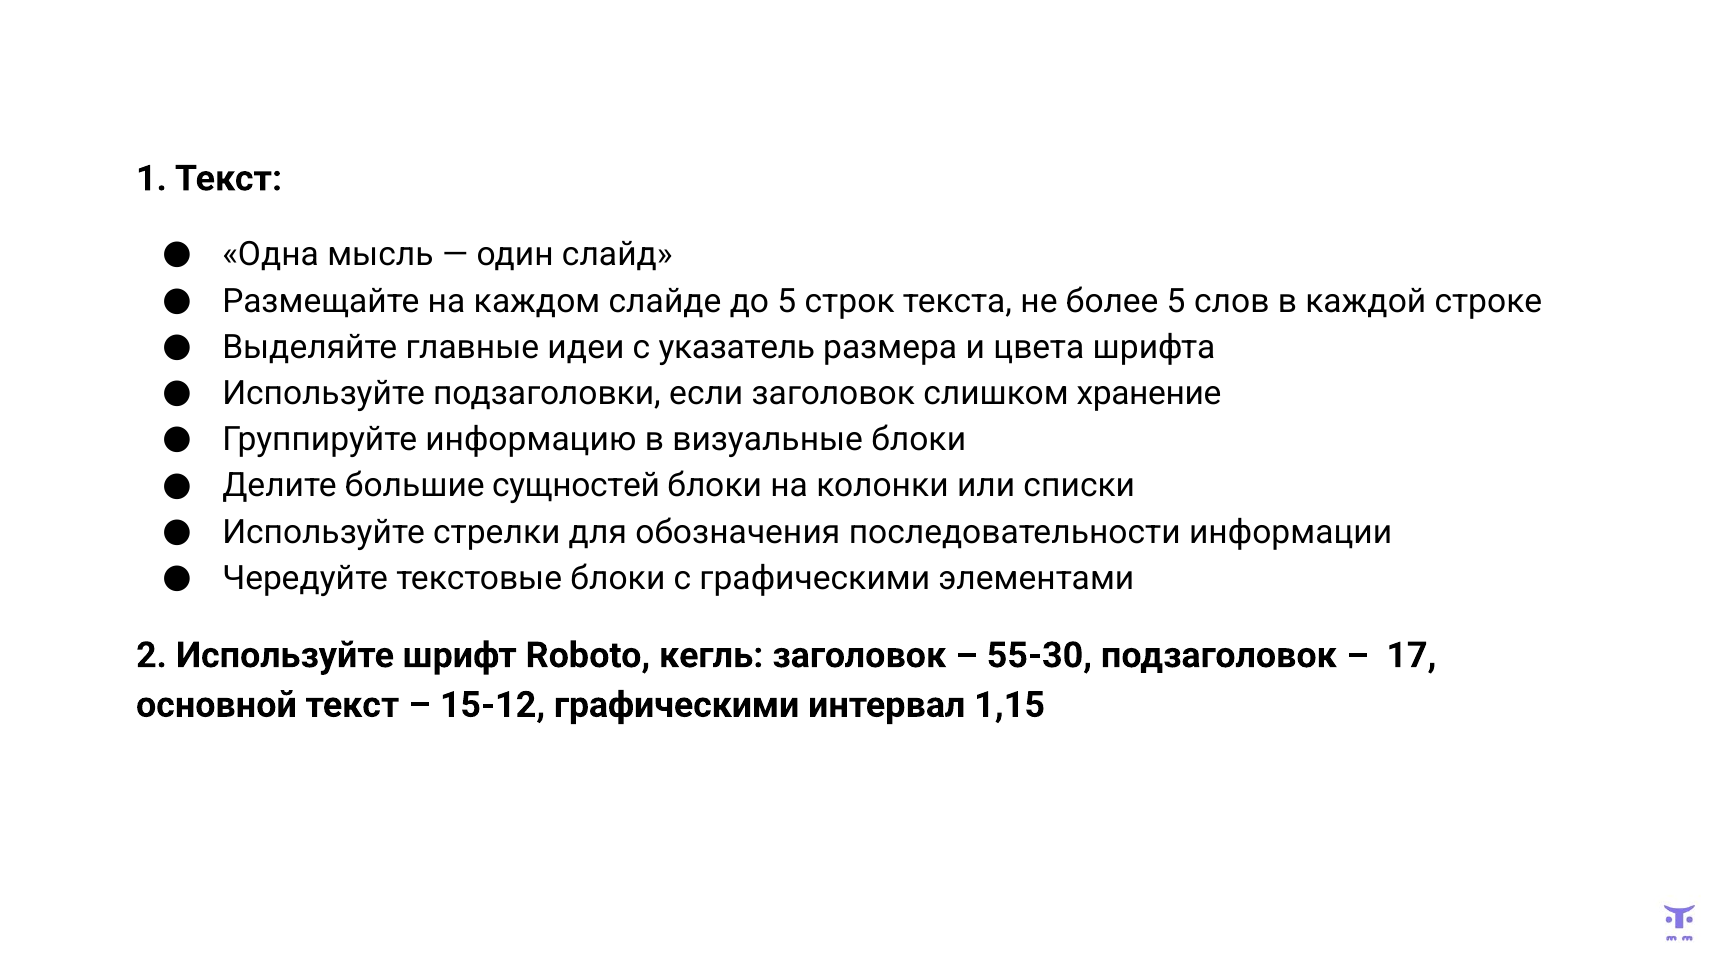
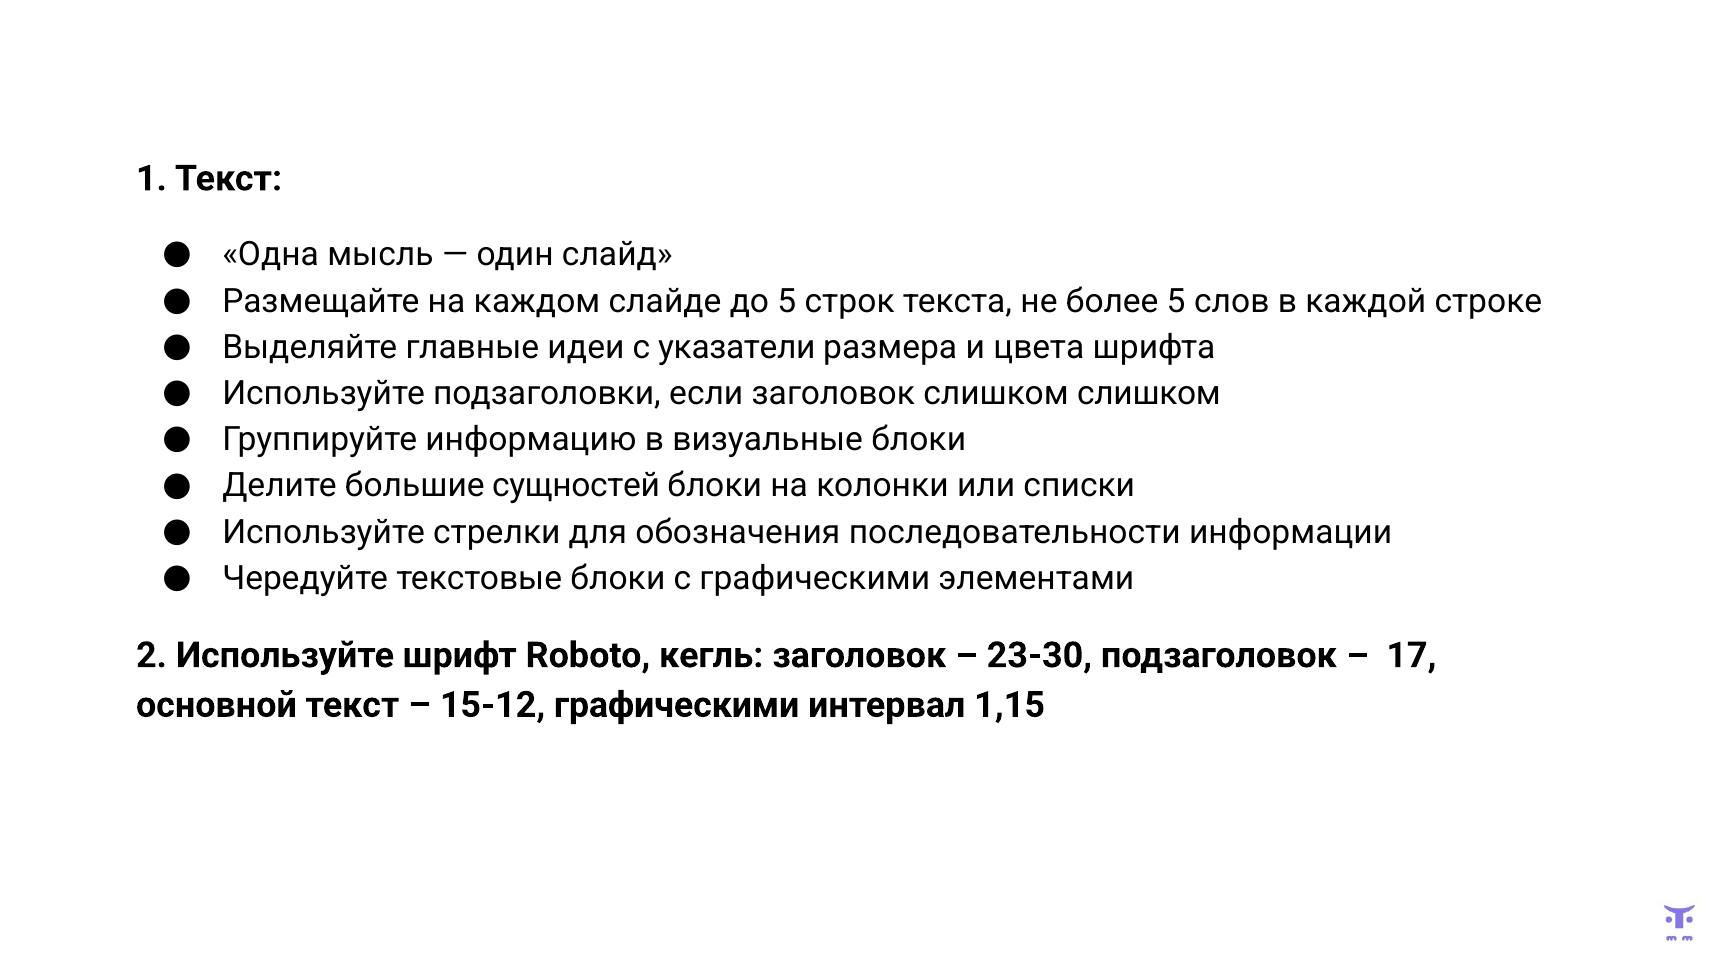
указатель: указатель -> указатели
слишком хранение: хранение -> слишком
55-30: 55-30 -> 23-30
